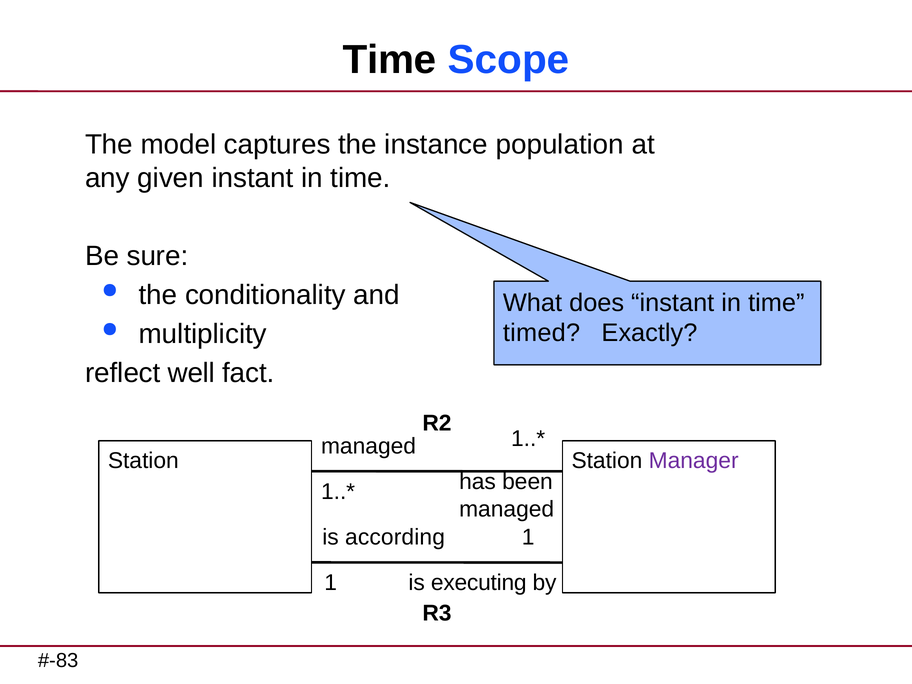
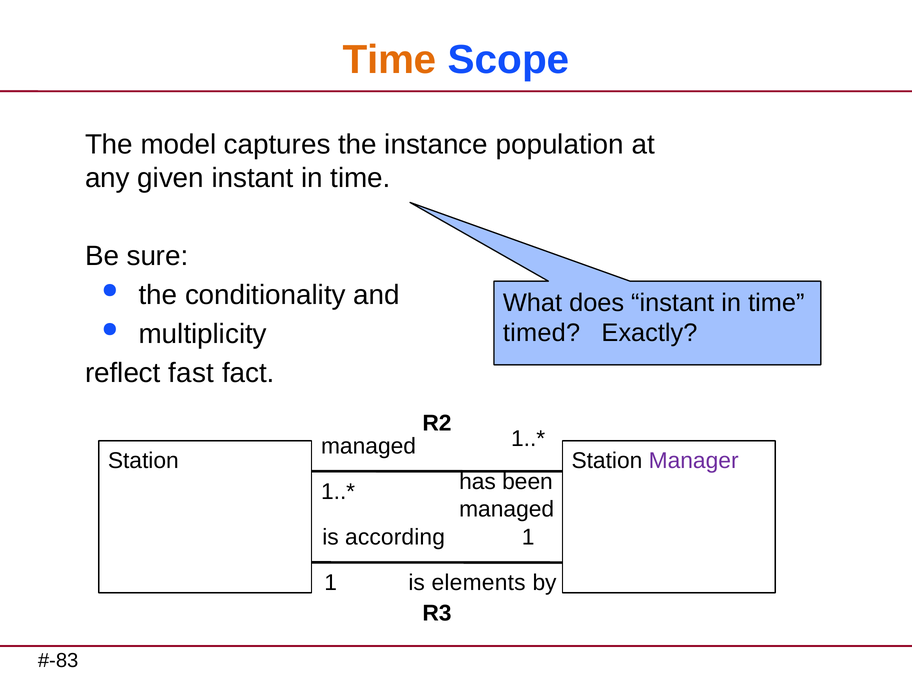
Time at (389, 60) colour: black -> orange
well: well -> fast
executing: executing -> elements
